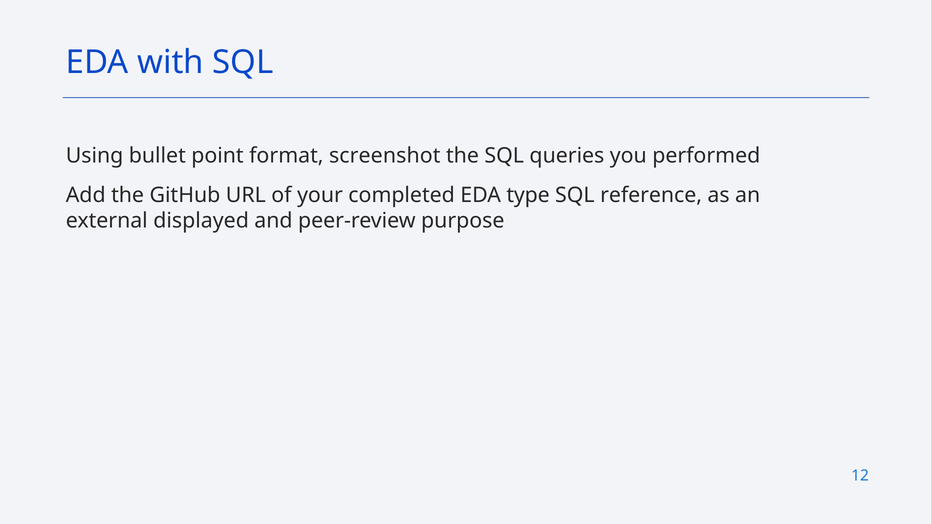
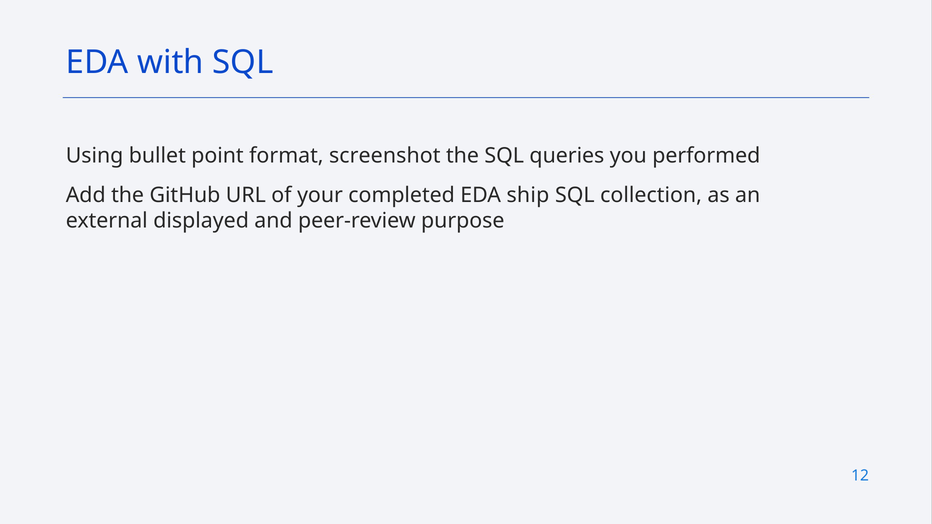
type: type -> ship
reference: reference -> collection
